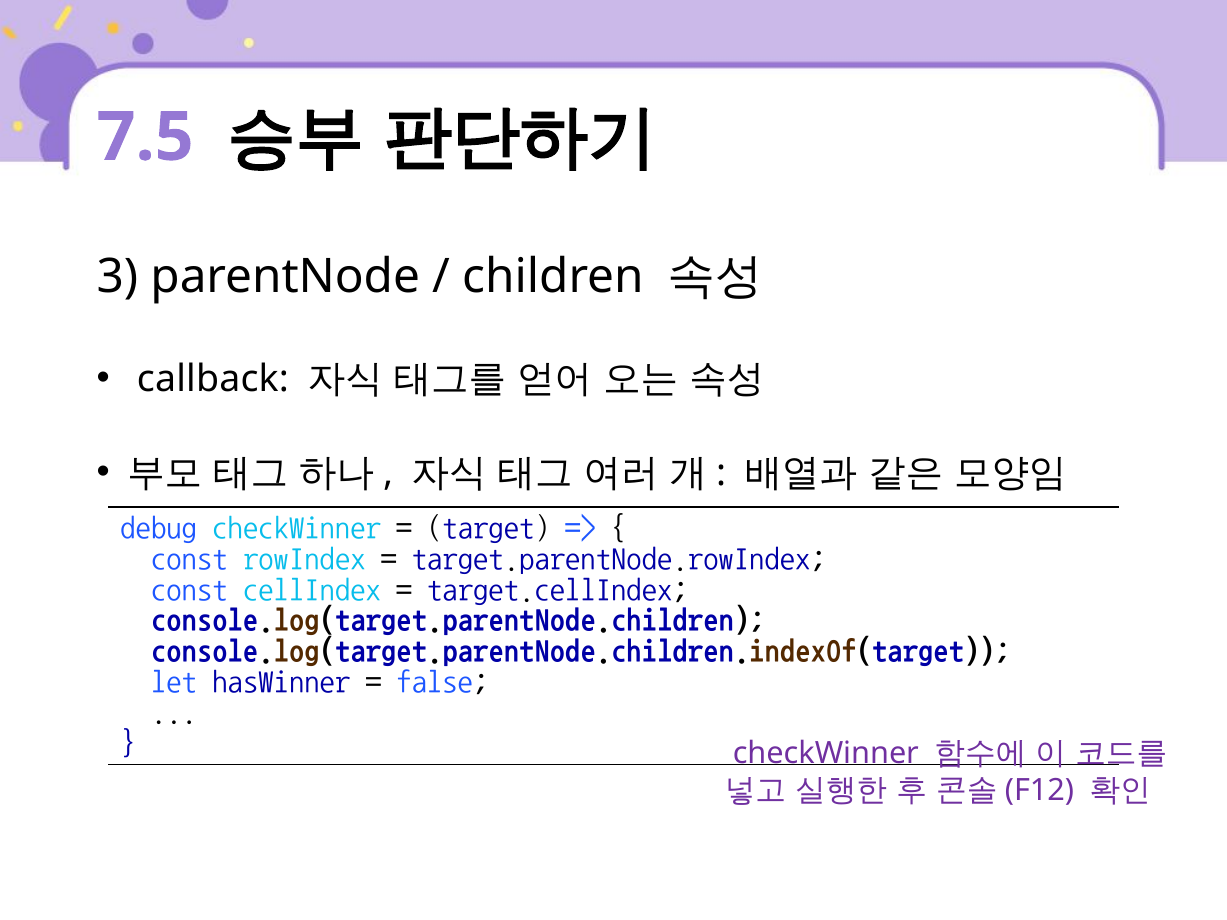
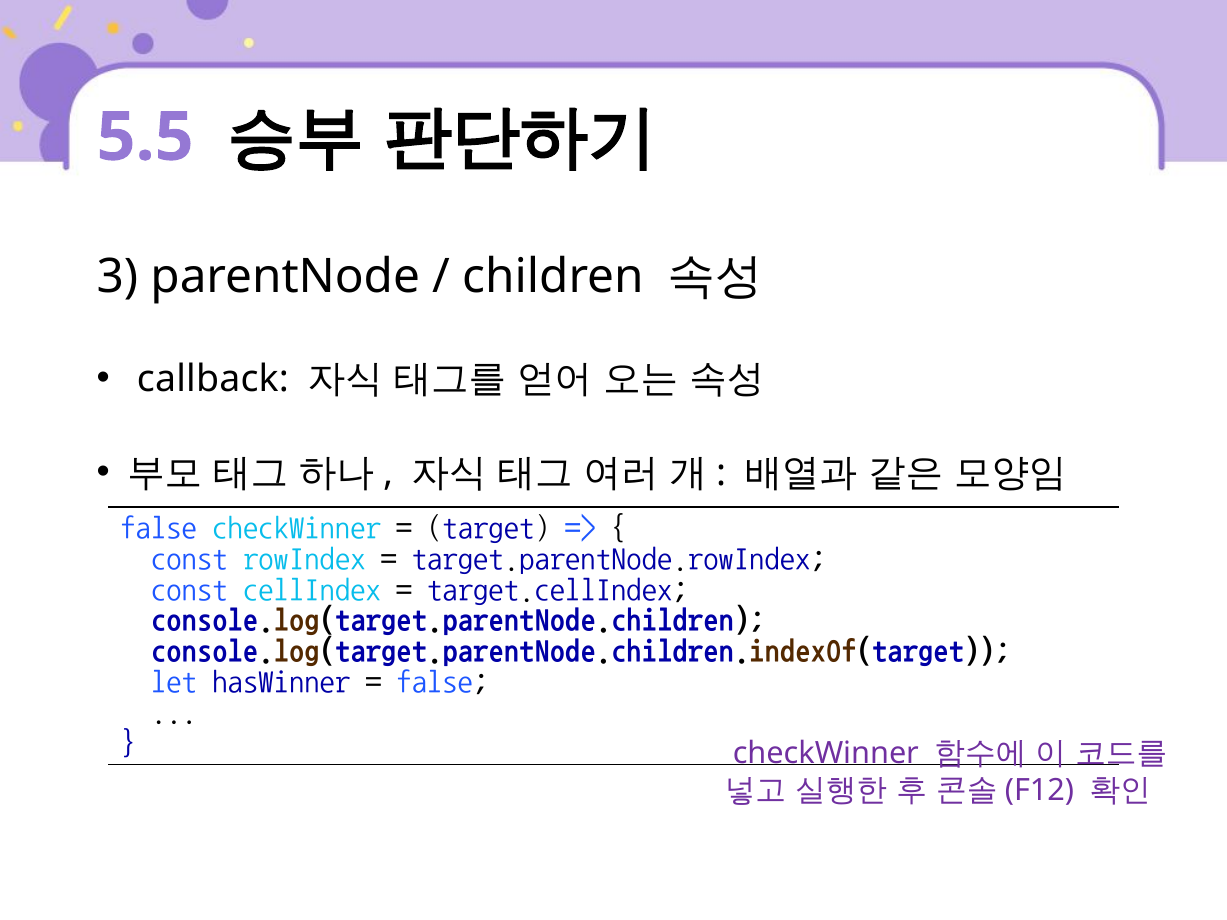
7.5: 7.5 -> 5.5
debug at (159, 528): debug -> false
